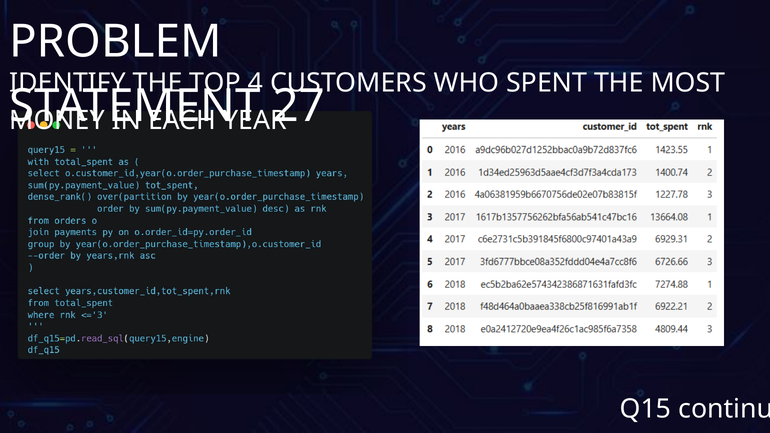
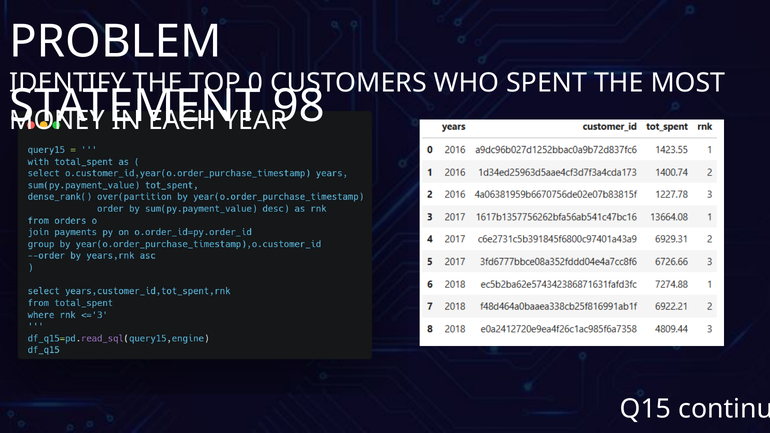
4: 4 -> 0
27: 27 -> 98
